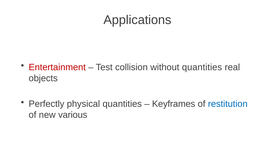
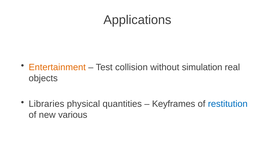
Entertainment colour: red -> orange
without quantities: quantities -> simulation
Perfectly: Perfectly -> Libraries
